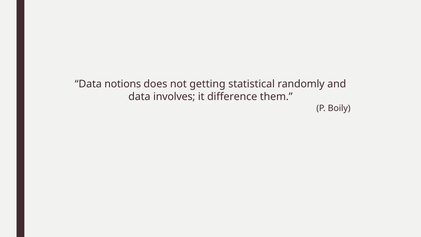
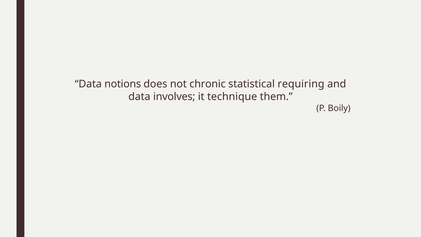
getting: getting -> chronic
randomly: randomly -> requiring
difference: difference -> technique
